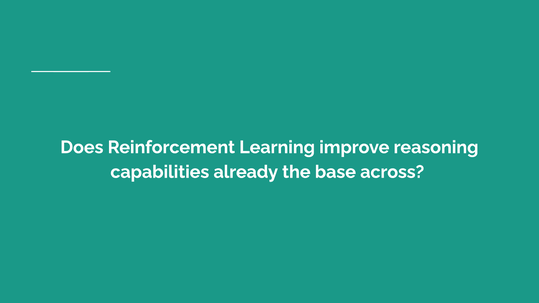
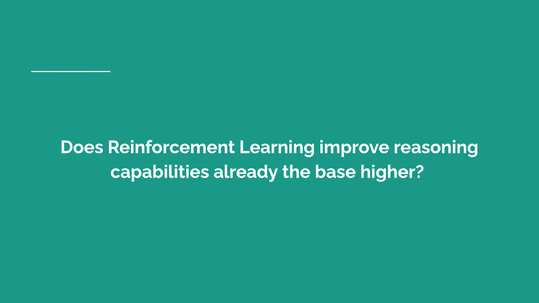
across: across -> higher
